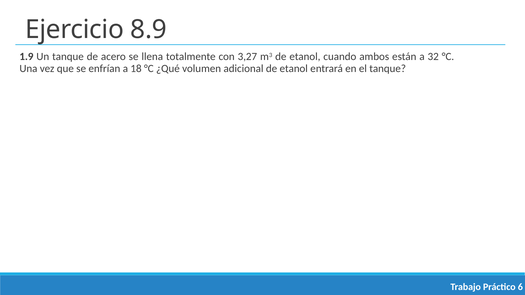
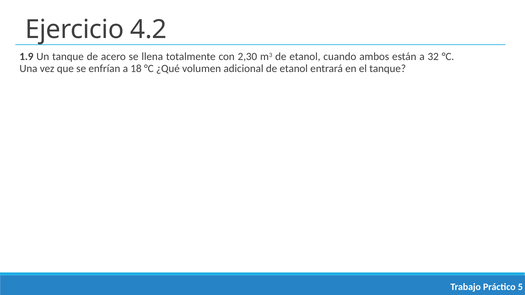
8.9: 8.9 -> 4.2
3,27: 3,27 -> 2,30
6: 6 -> 5
